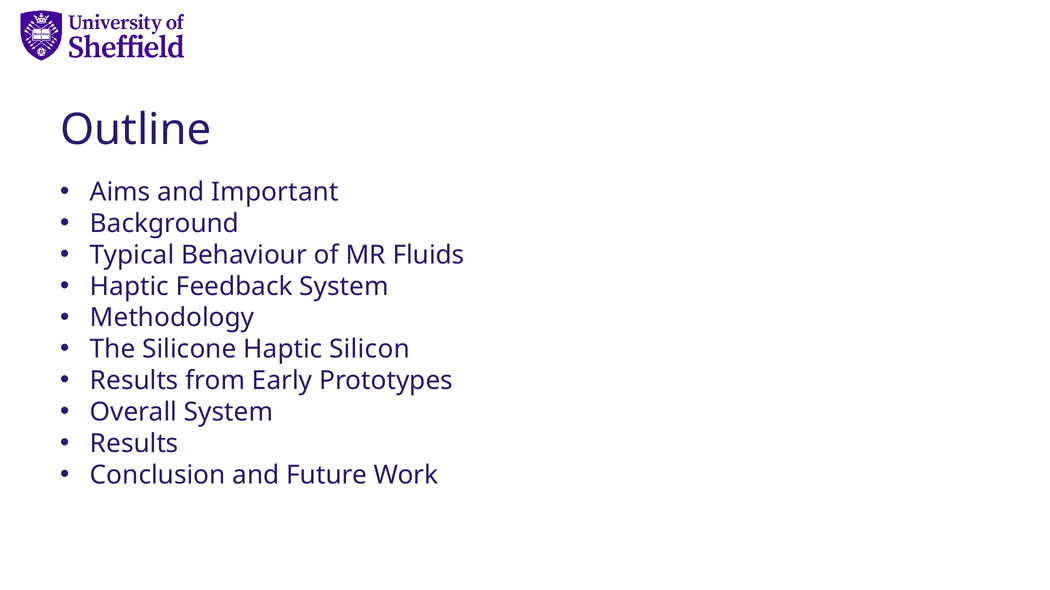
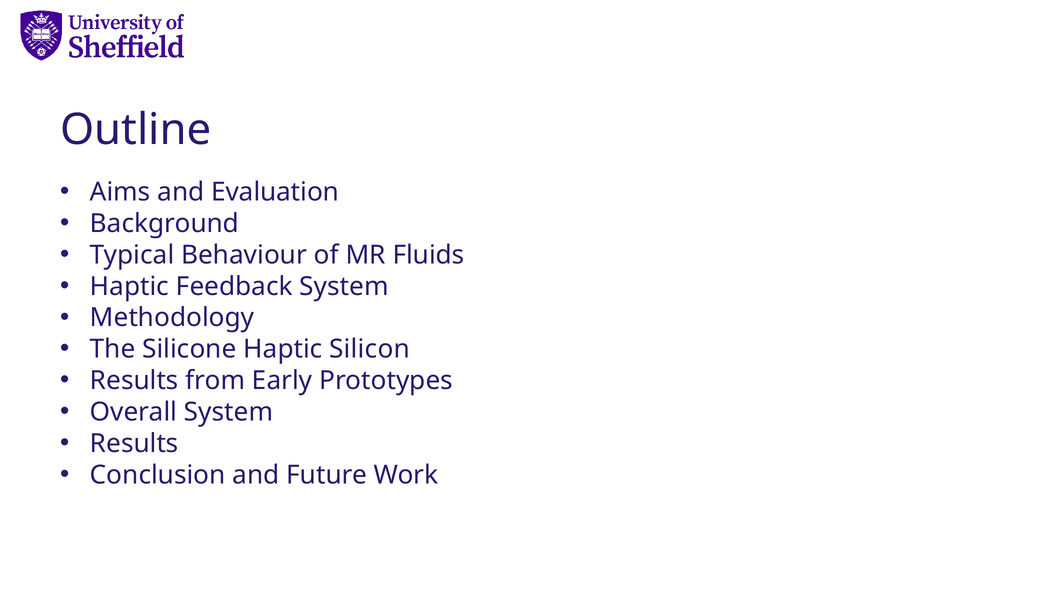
Important: Important -> Evaluation
